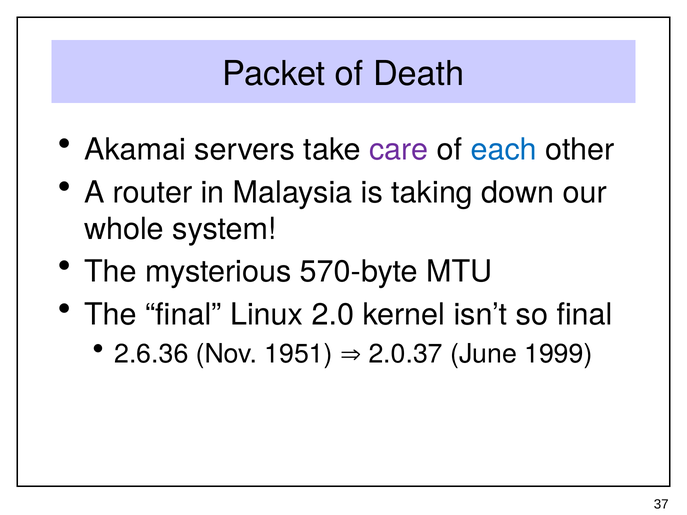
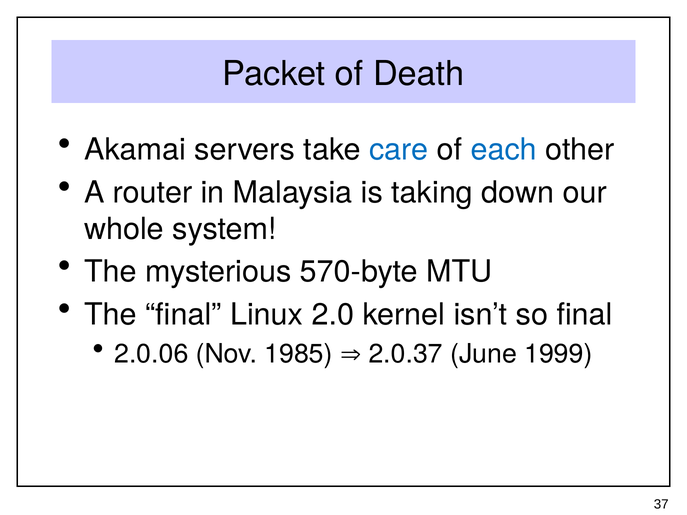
care colour: purple -> blue
2.6.36: 2.6.36 -> 2.0.06
1951: 1951 -> 1985
